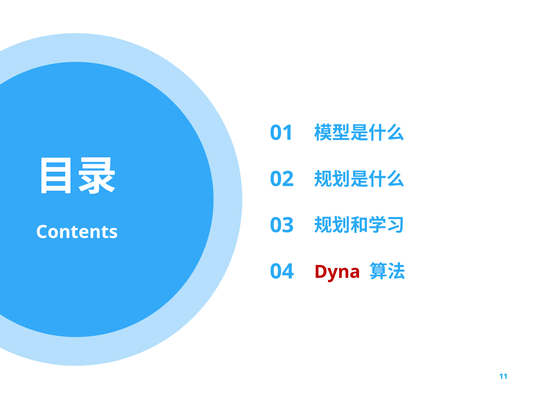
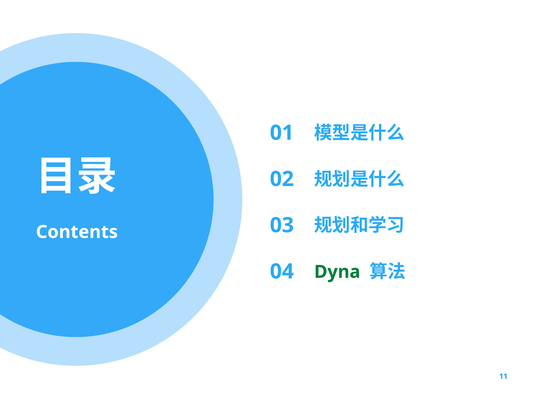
Dyna colour: red -> green
